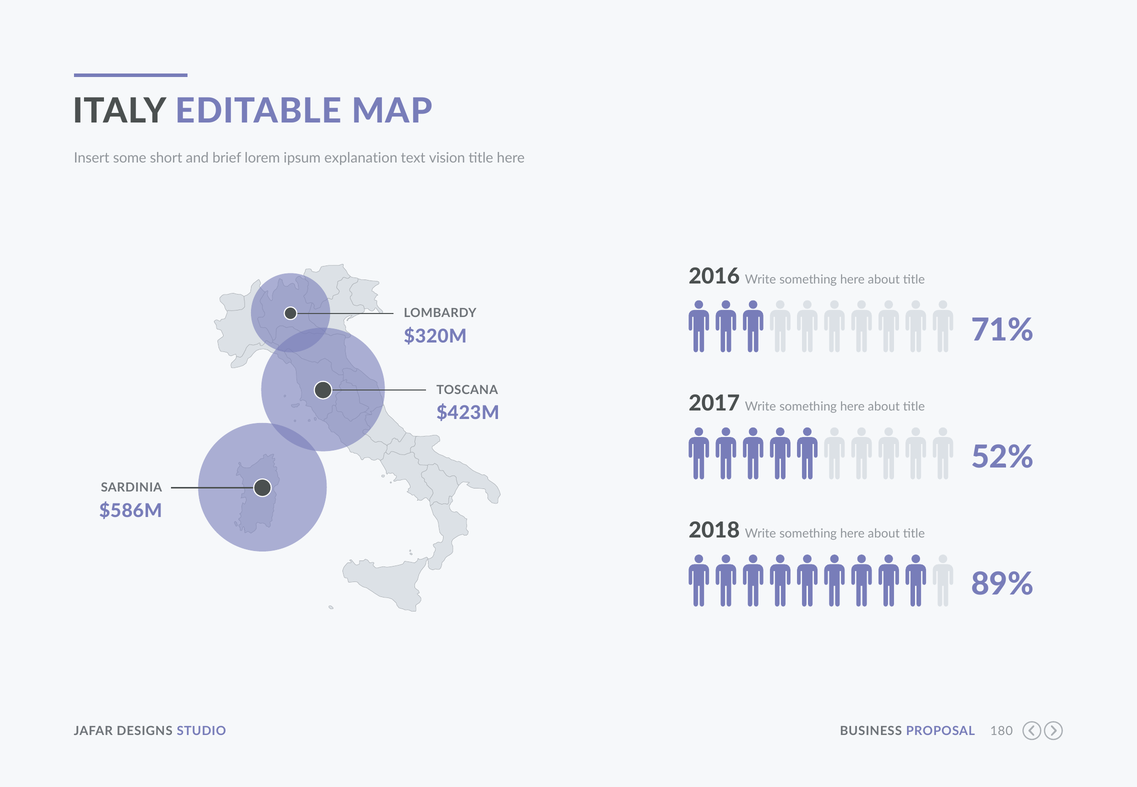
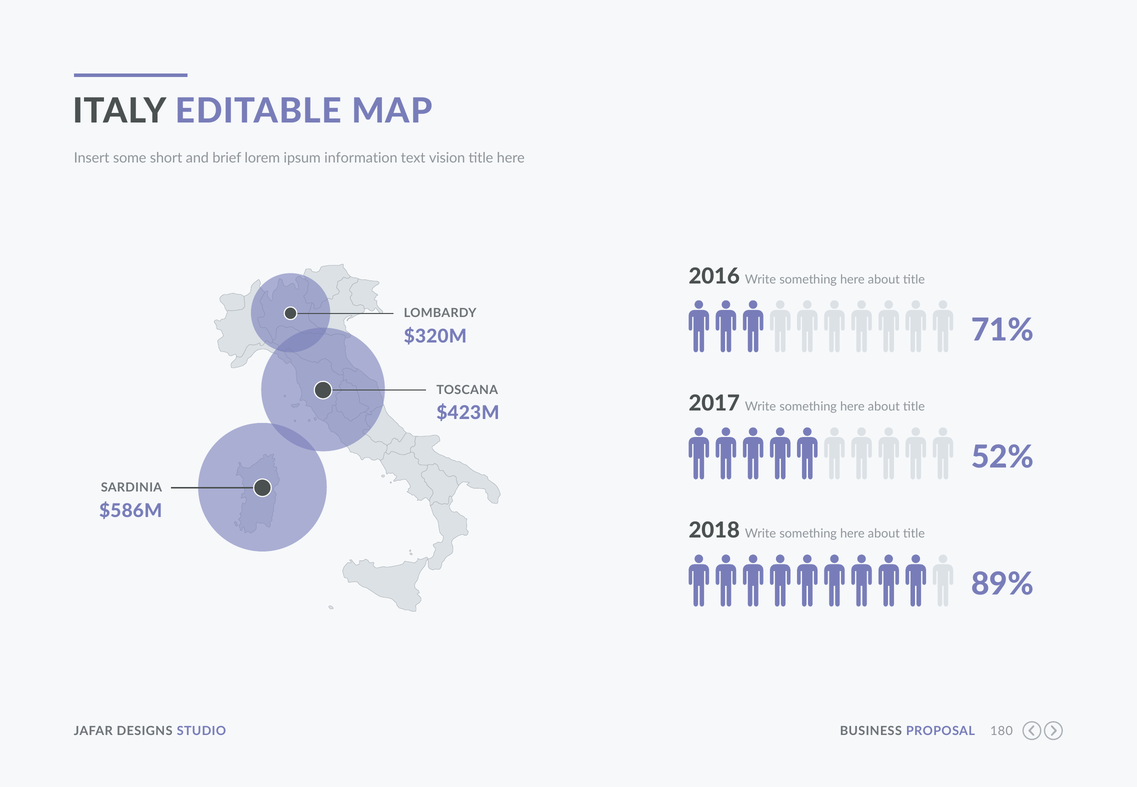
explanation: explanation -> information
